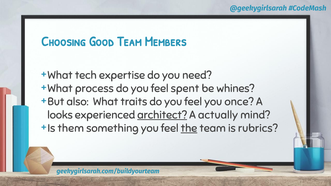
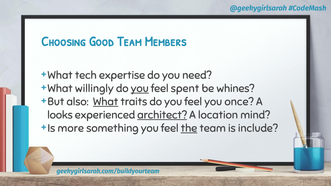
process: process -> willingly
you at (140, 89) underline: none -> present
What underline: none -> present
actually: actually -> location
them: them -> more
rubrics: rubrics -> include
